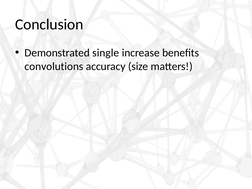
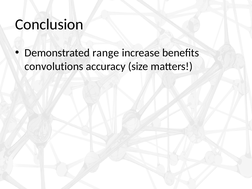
single: single -> range
